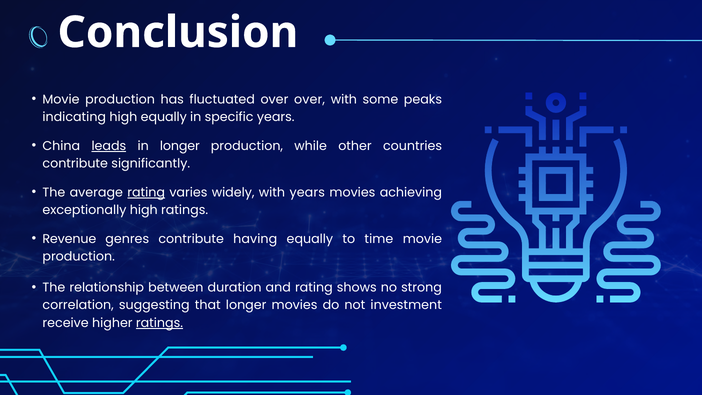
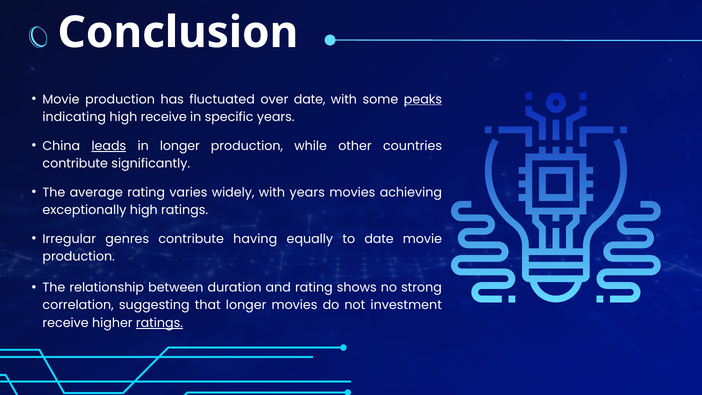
over over: over -> date
peaks underline: none -> present
high equally: equally -> receive
rating at (146, 192) underline: present -> none
Revenue: Revenue -> Irregular
to time: time -> date
